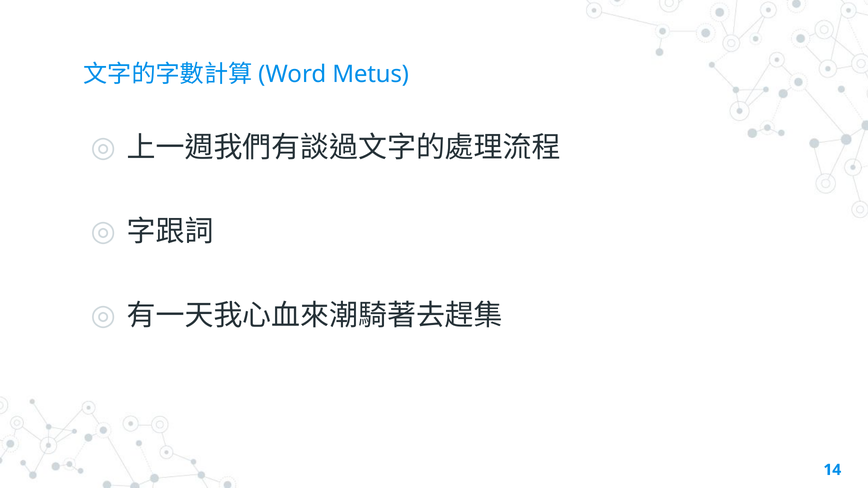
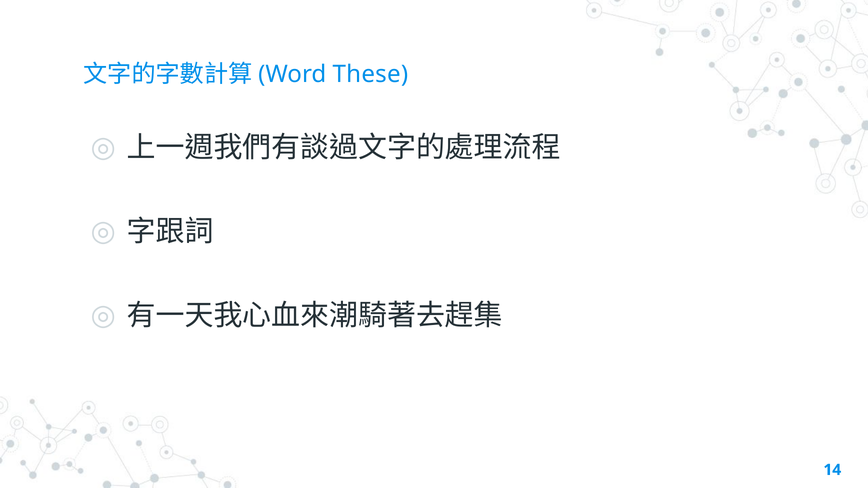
Metus: Metus -> These
